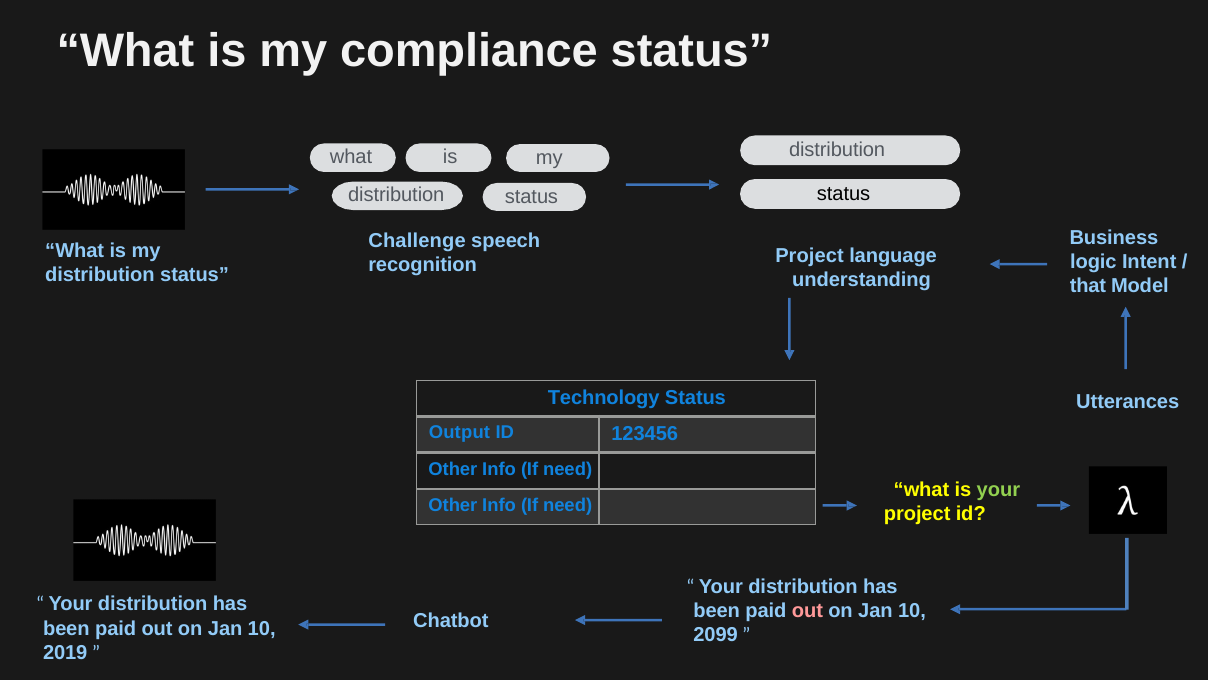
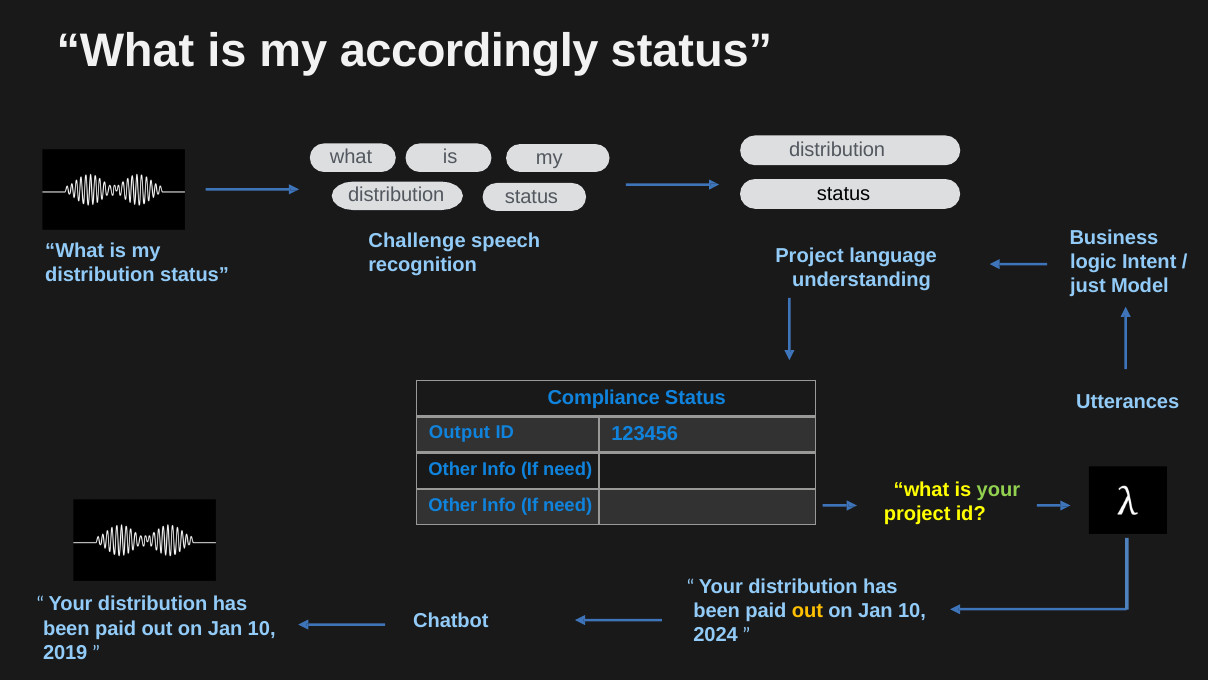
compliance: compliance -> accordingly
that: that -> just
Technology: Technology -> Compliance
out at (807, 611) colour: pink -> yellow
2099: 2099 -> 2024
